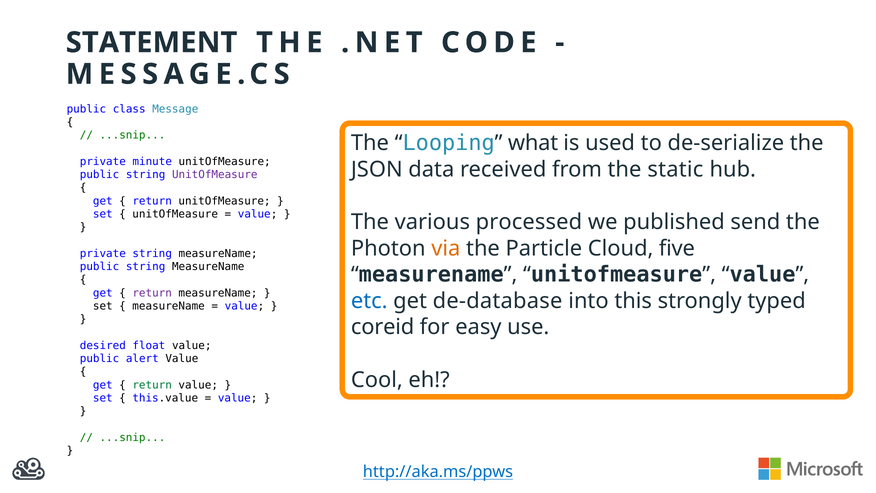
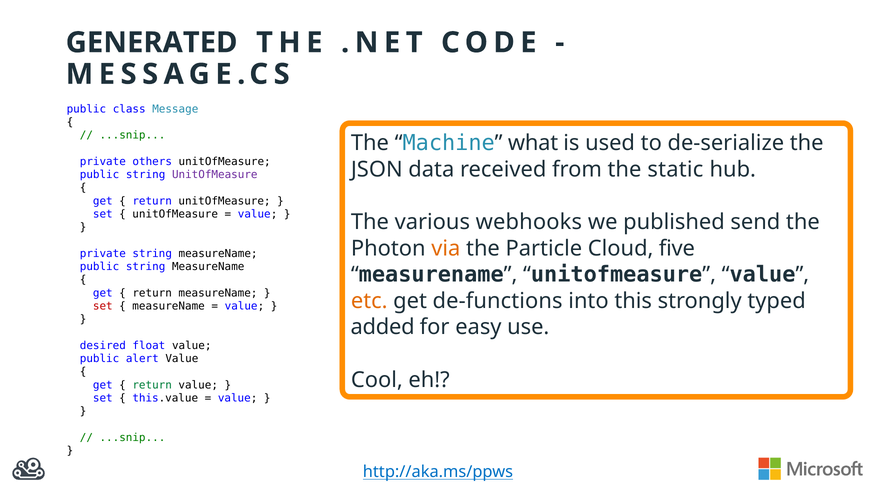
STATEMENT: STATEMENT -> GENERATED
Looping: Looping -> Machine
minute: minute -> others
processed: processed -> webhooks
return at (152, 293) colour: purple -> black
etc colour: blue -> orange
de-database: de-database -> de-functions
set at (103, 306) colour: black -> red
coreid: coreid -> added
